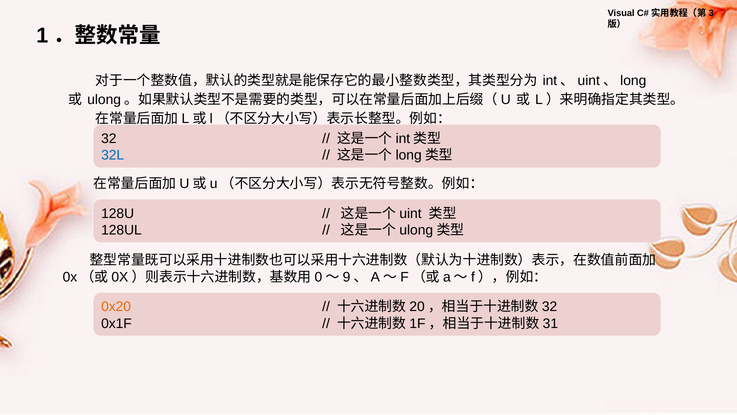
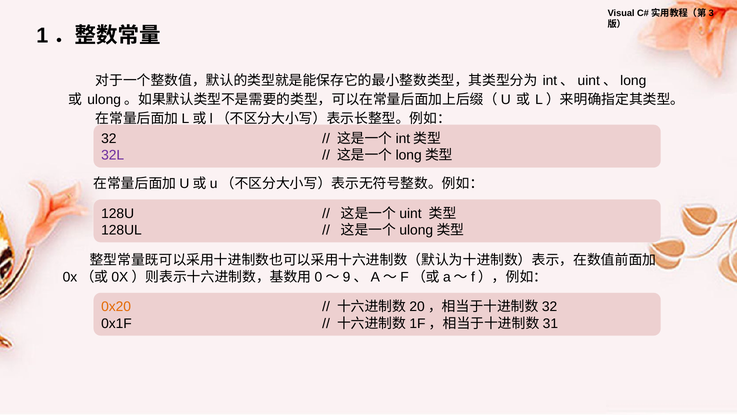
32L colour: blue -> purple
